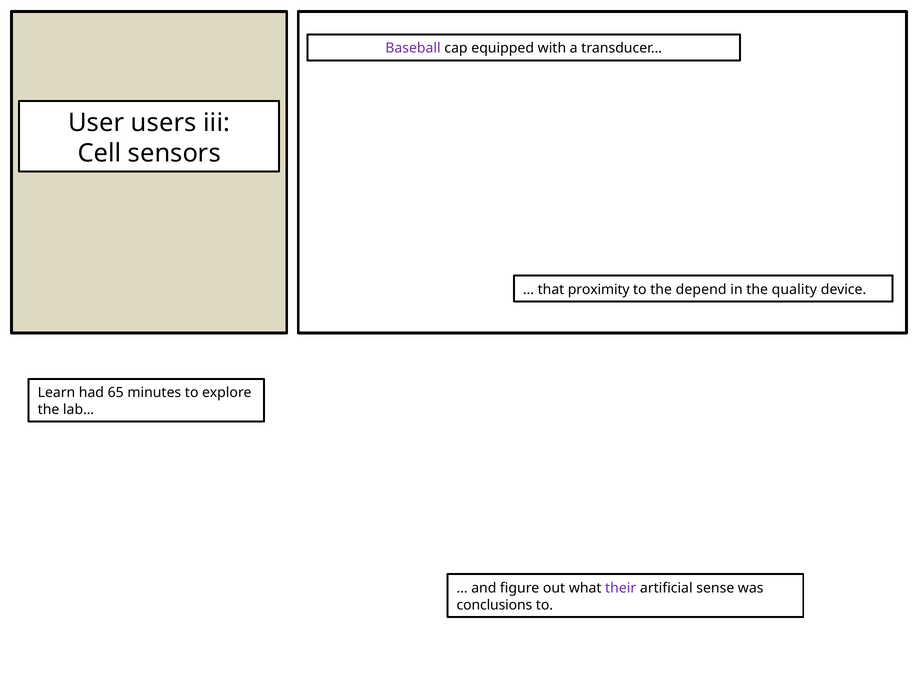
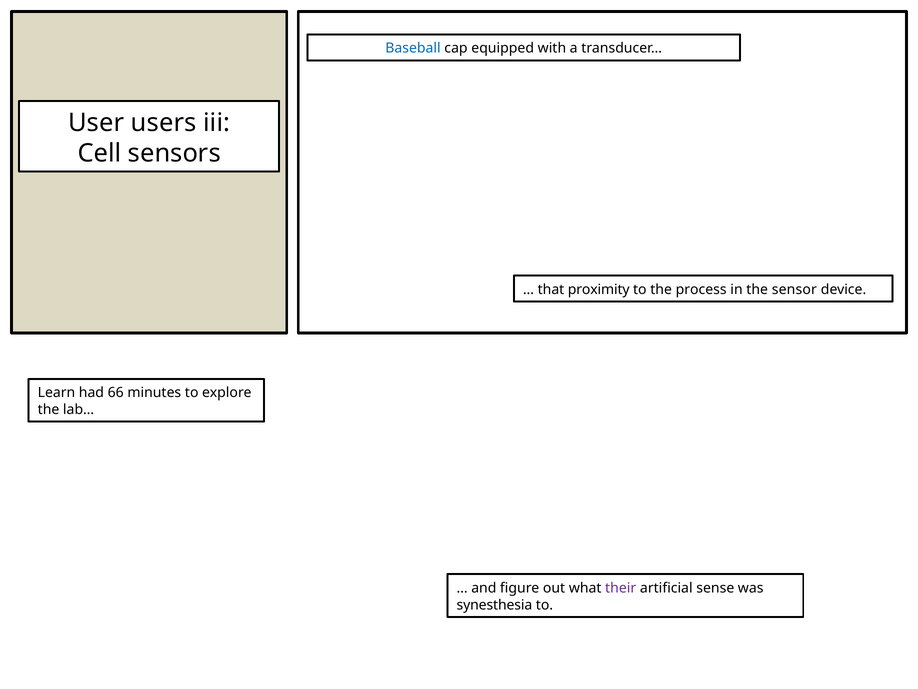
Baseball colour: purple -> blue
depend: depend -> process
quality: quality -> sensor
65: 65 -> 66
conclusions: conclusions -> synesthesia
